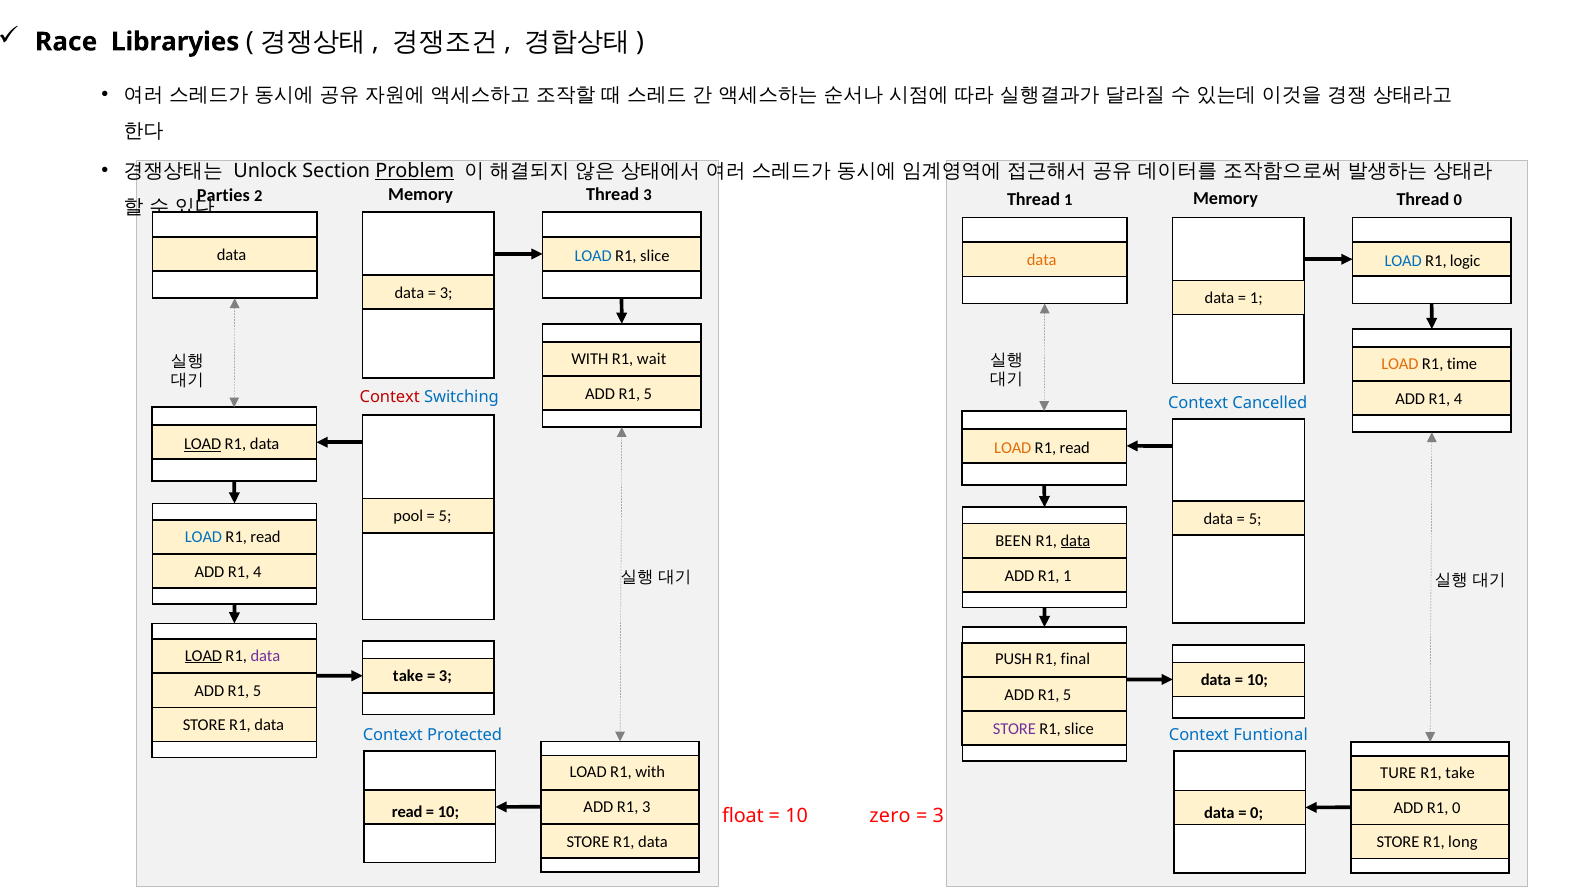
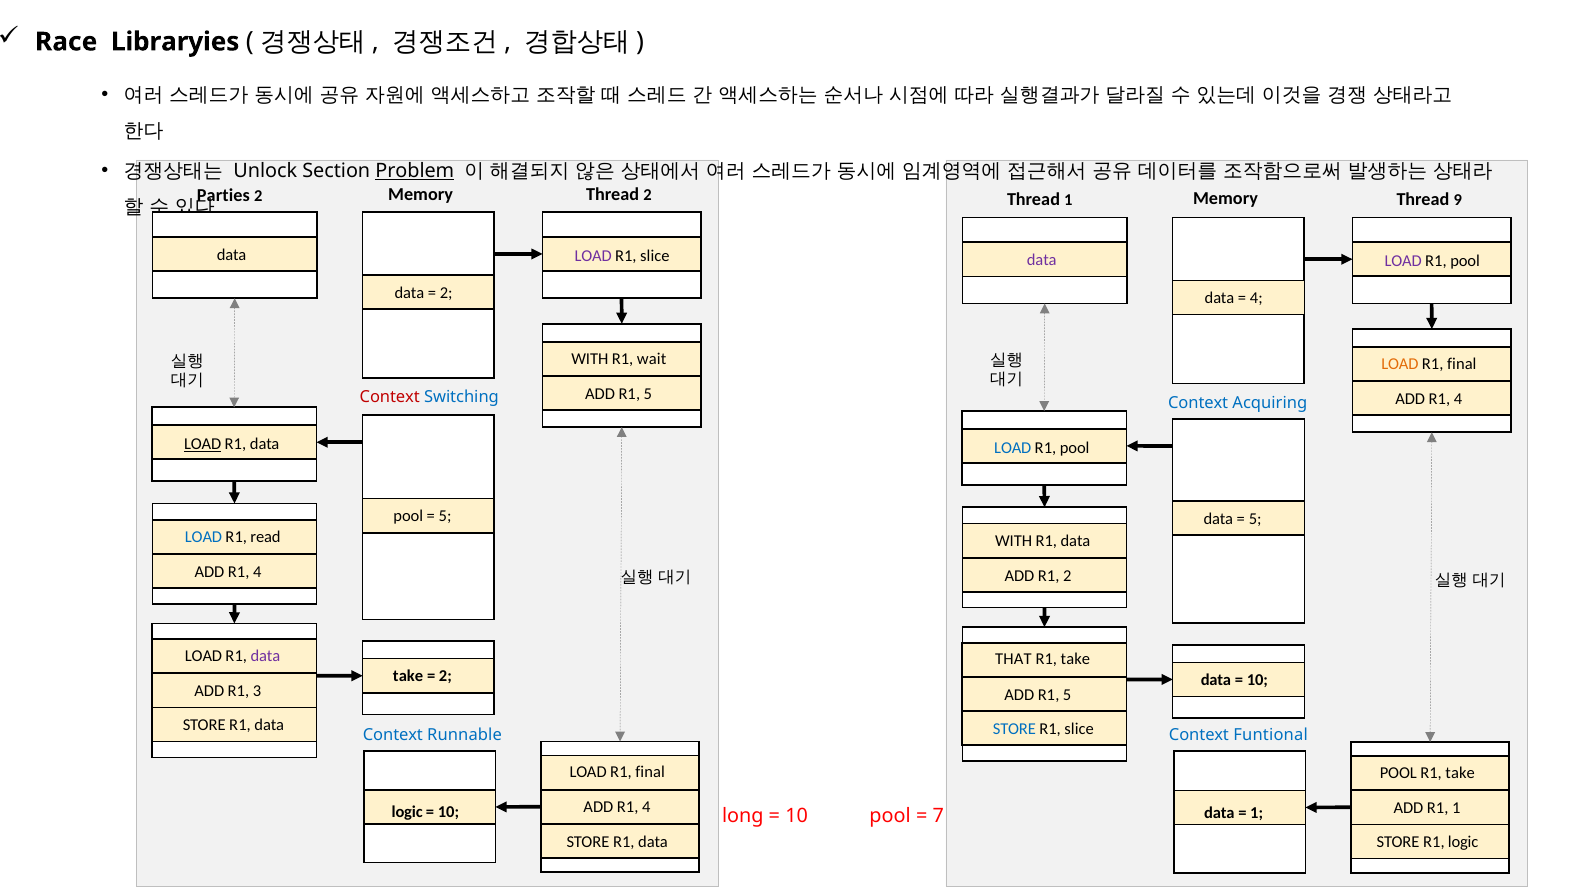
Thread 3: 3 -> 2
Thread 0: 0 -> 9
LOAD at (593, 256) colour: blue -> purple
data at (1042, 260) colour: orange -> purple
LOAD at (1403, 261) colour: blue -> purple
logic at (1465, 261): logic -> pool
3 at (446, 293): 3 -> 2
1 at (1256, 298): 1 -> 4
time at (1462, 364): time -> final
Cancelled: Cancelled -> Acquiring
LOAD at (1013, 448) colour: orange -> blue
read at (1075, 448): read -> pool
BEEN at (1013, 541): BEEN -> WITH
data at (1076, 541) underline: present -> none
R1 1: 1 -> 2
LOAD at (204, 655) underline: present -> none
PUSH: PUSH -> THAT
final at (1075, 659): final -> take
3 at (445, 676): 3 -> 2
5 at (257, 691): 5 -> 3
STORE at (1014, 729) colour: purple -> blue
Protected: Protected -> Runnable
with at (650, 772): with -> final
TURE at (1398, 772): TURE -> POOL
3 at (646, 807): 3 -> 4
R1 0: 0 -> 1
read at (407, 812): read -> logic
0 at (1257, 813): 0 -> 1
float: float -> long
zero at (890, 815): zero -> pool
3 at (938, 815): 3 -> 7
R1 long: long -> logic
